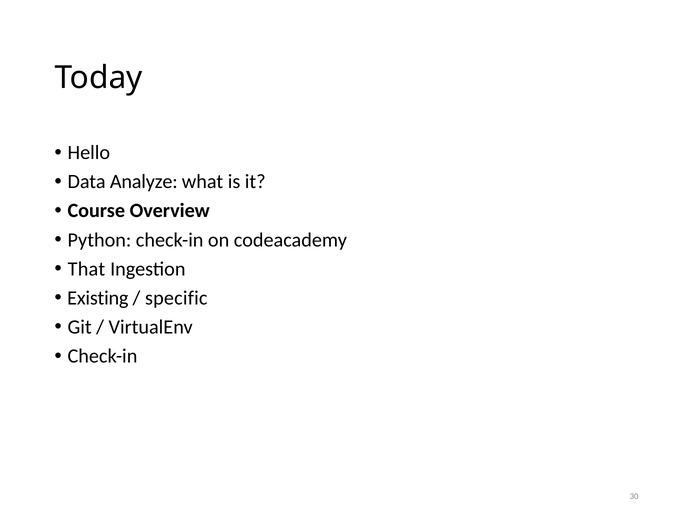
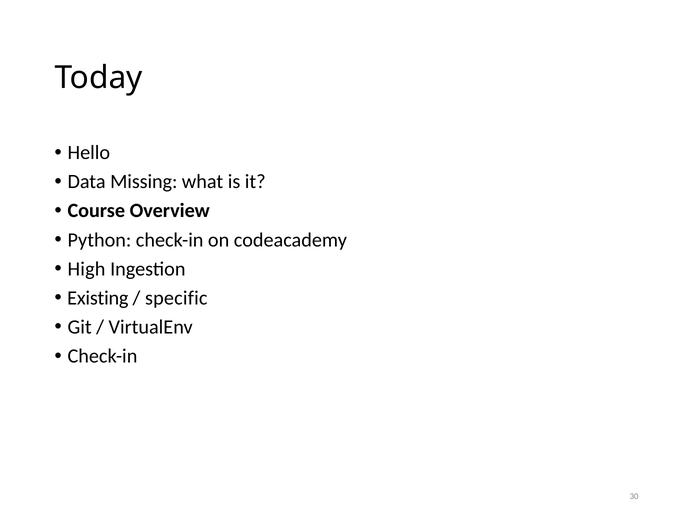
Analyze: Analyze -> Missing
That: That -> High
